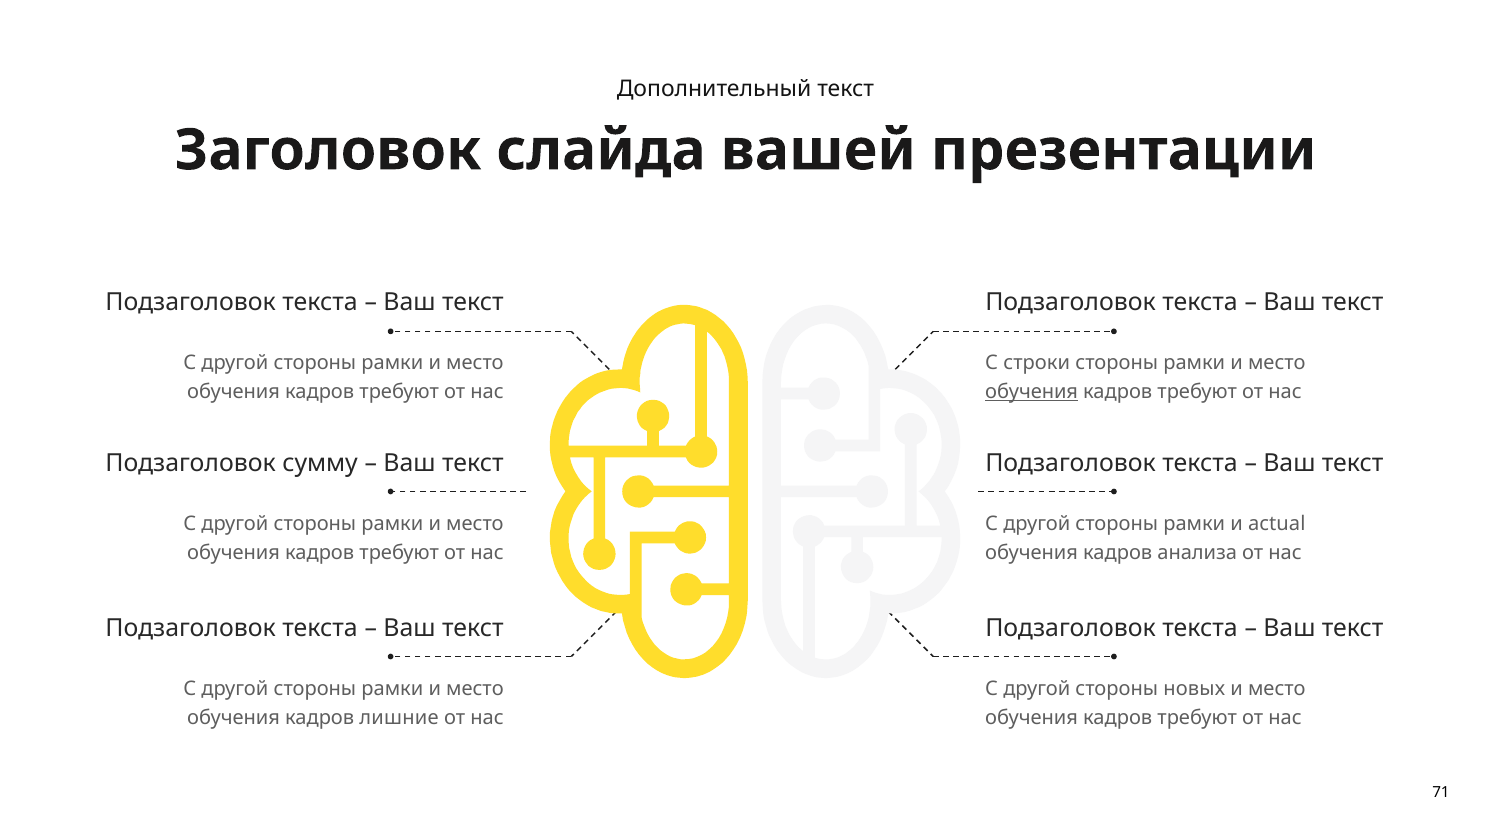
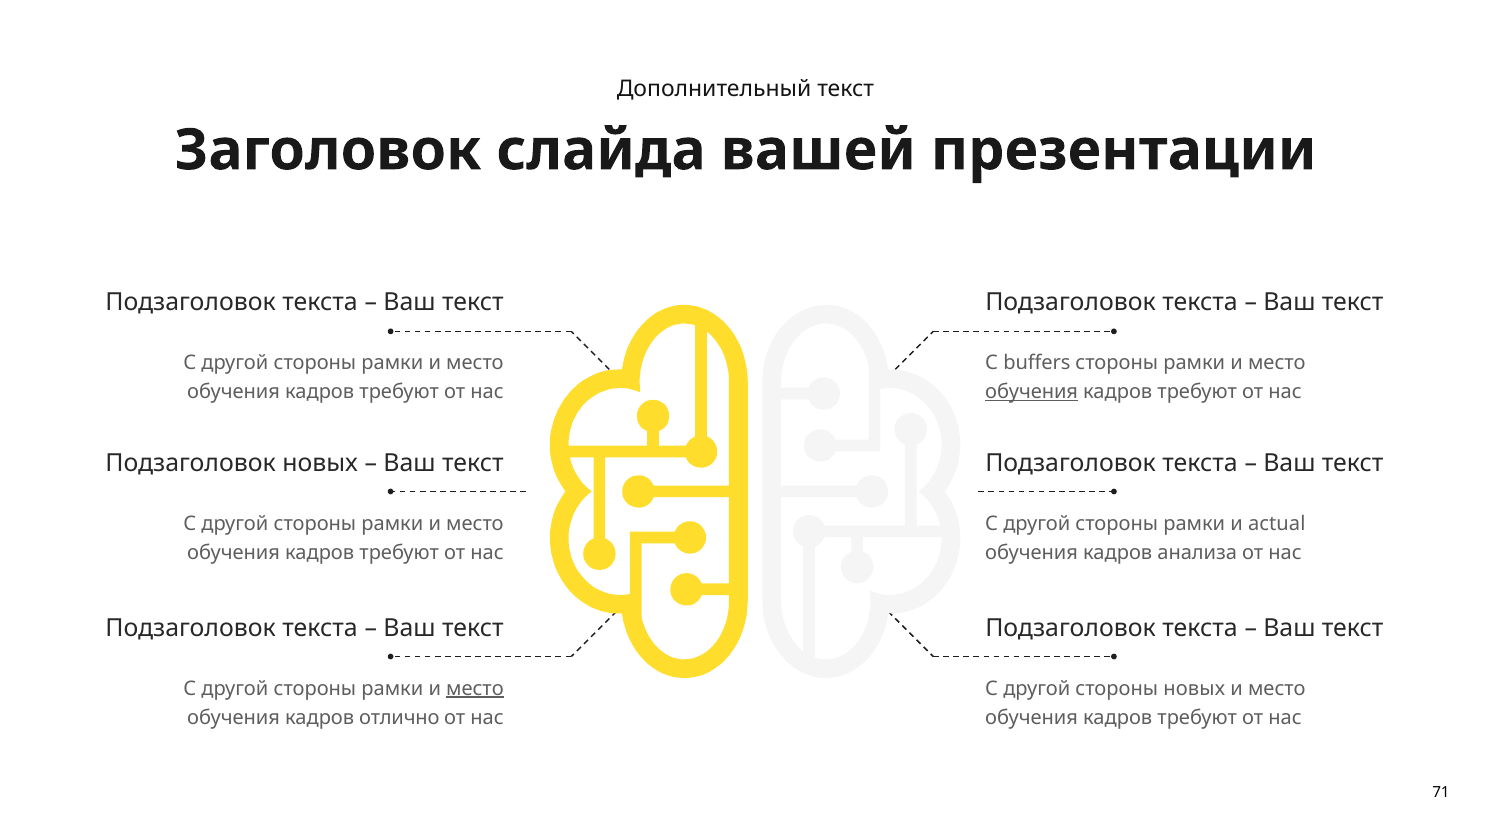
строки: строки -> buffers
Подзаголовок сумму: сумму -> новых
место at (475, 689) underline: none -> present
лишние: лишние -> отлично
